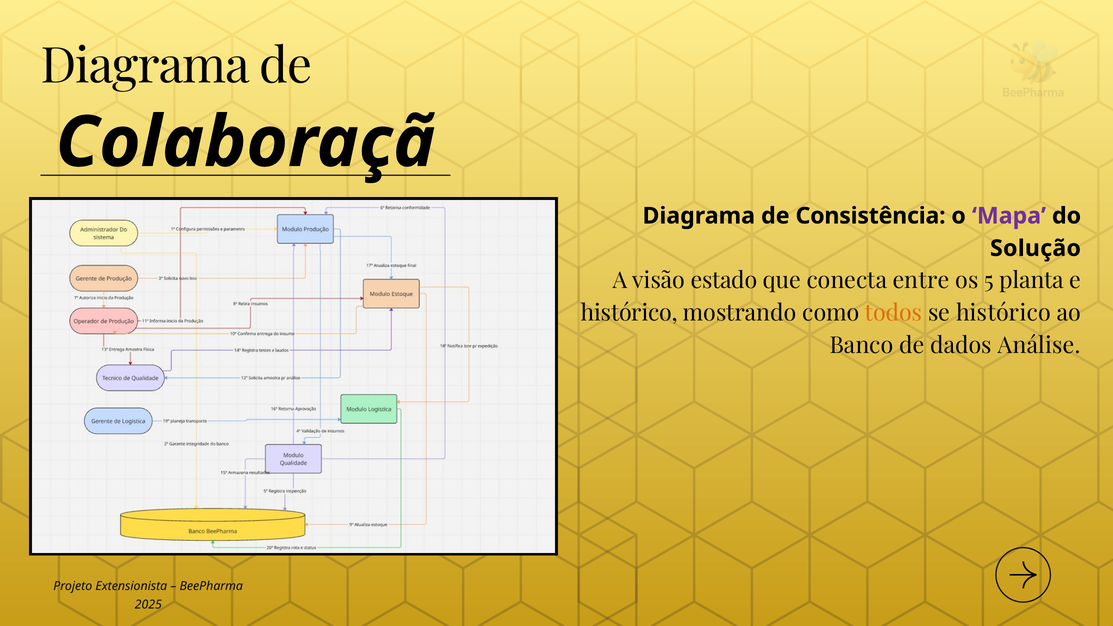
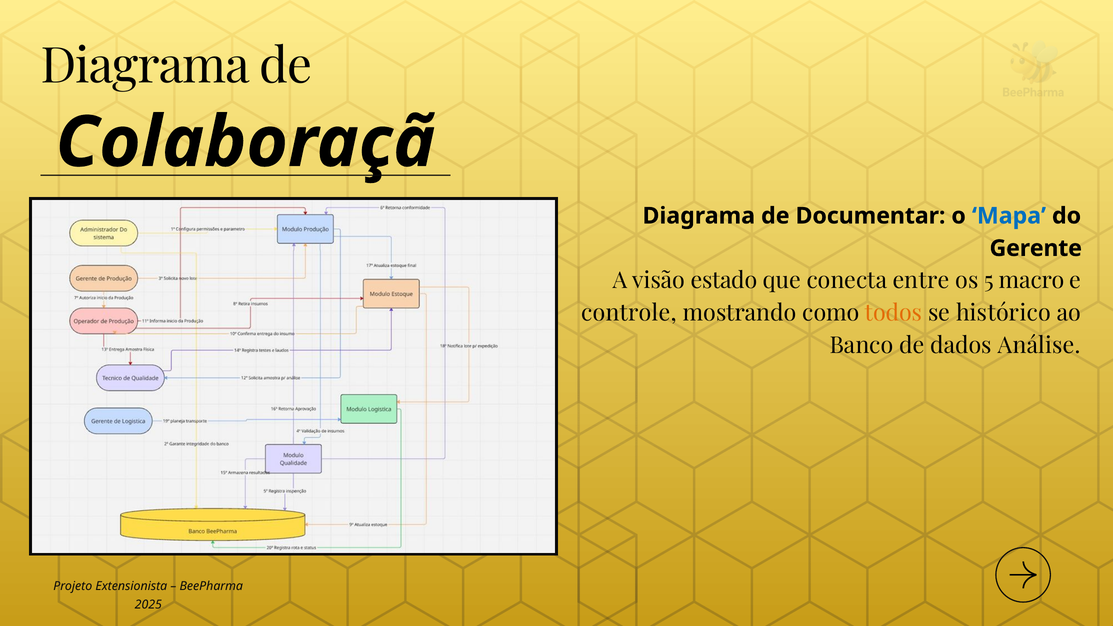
Consistência: Consistência -> Documentar
Mapa colour: purple -> blue
Solução: Solução -> Gerente
planta: planta -> macro
histórico at (629, 313): histórico -> controle
